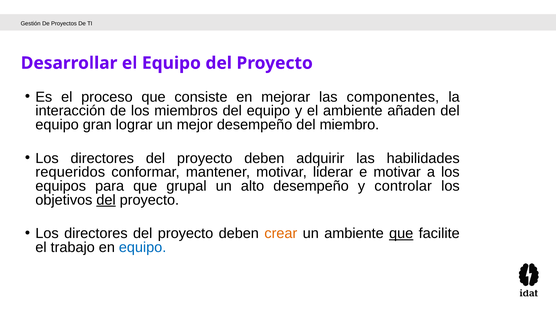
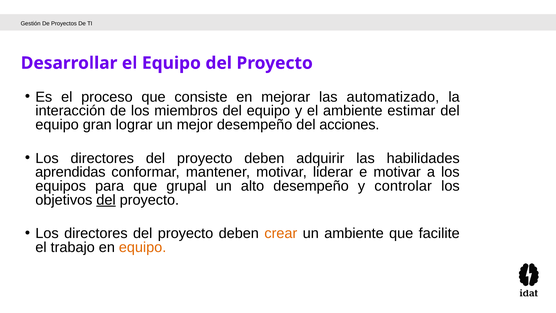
componentes: componentes -> automatizado
añaden: añaden -> estimar
miembro: miembro -> acciones
requeridos: requeridos -> aprendidas
que at (401, 233) underline: present -> none
equipo at (143, 247) colour: blue -> orange
